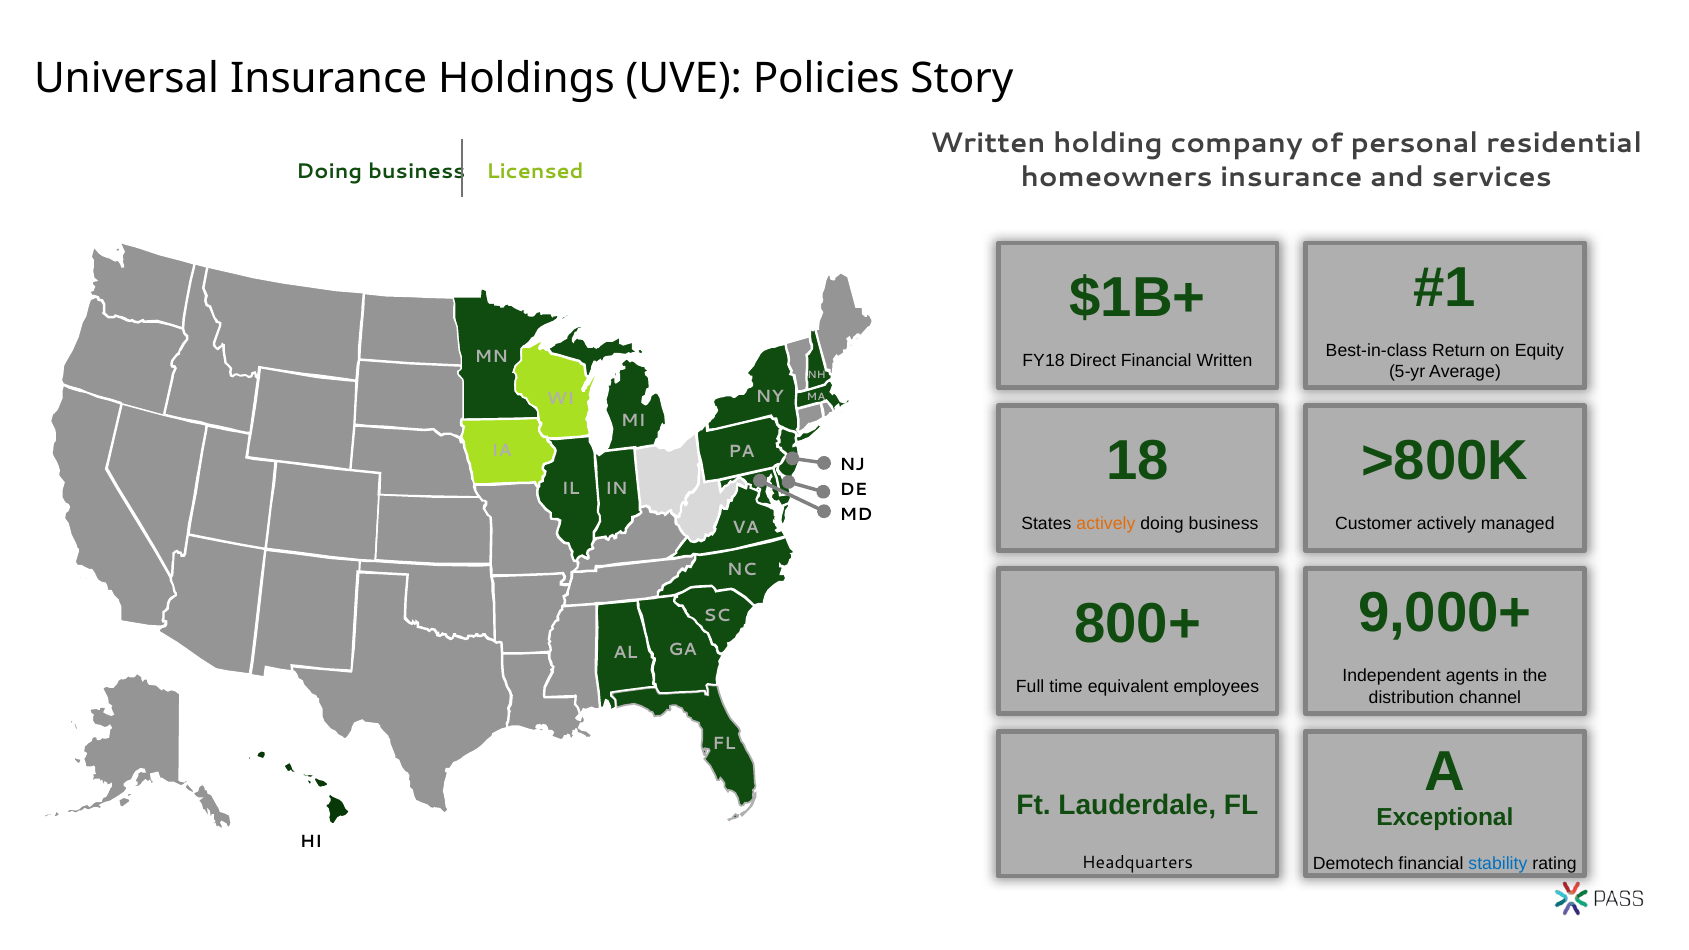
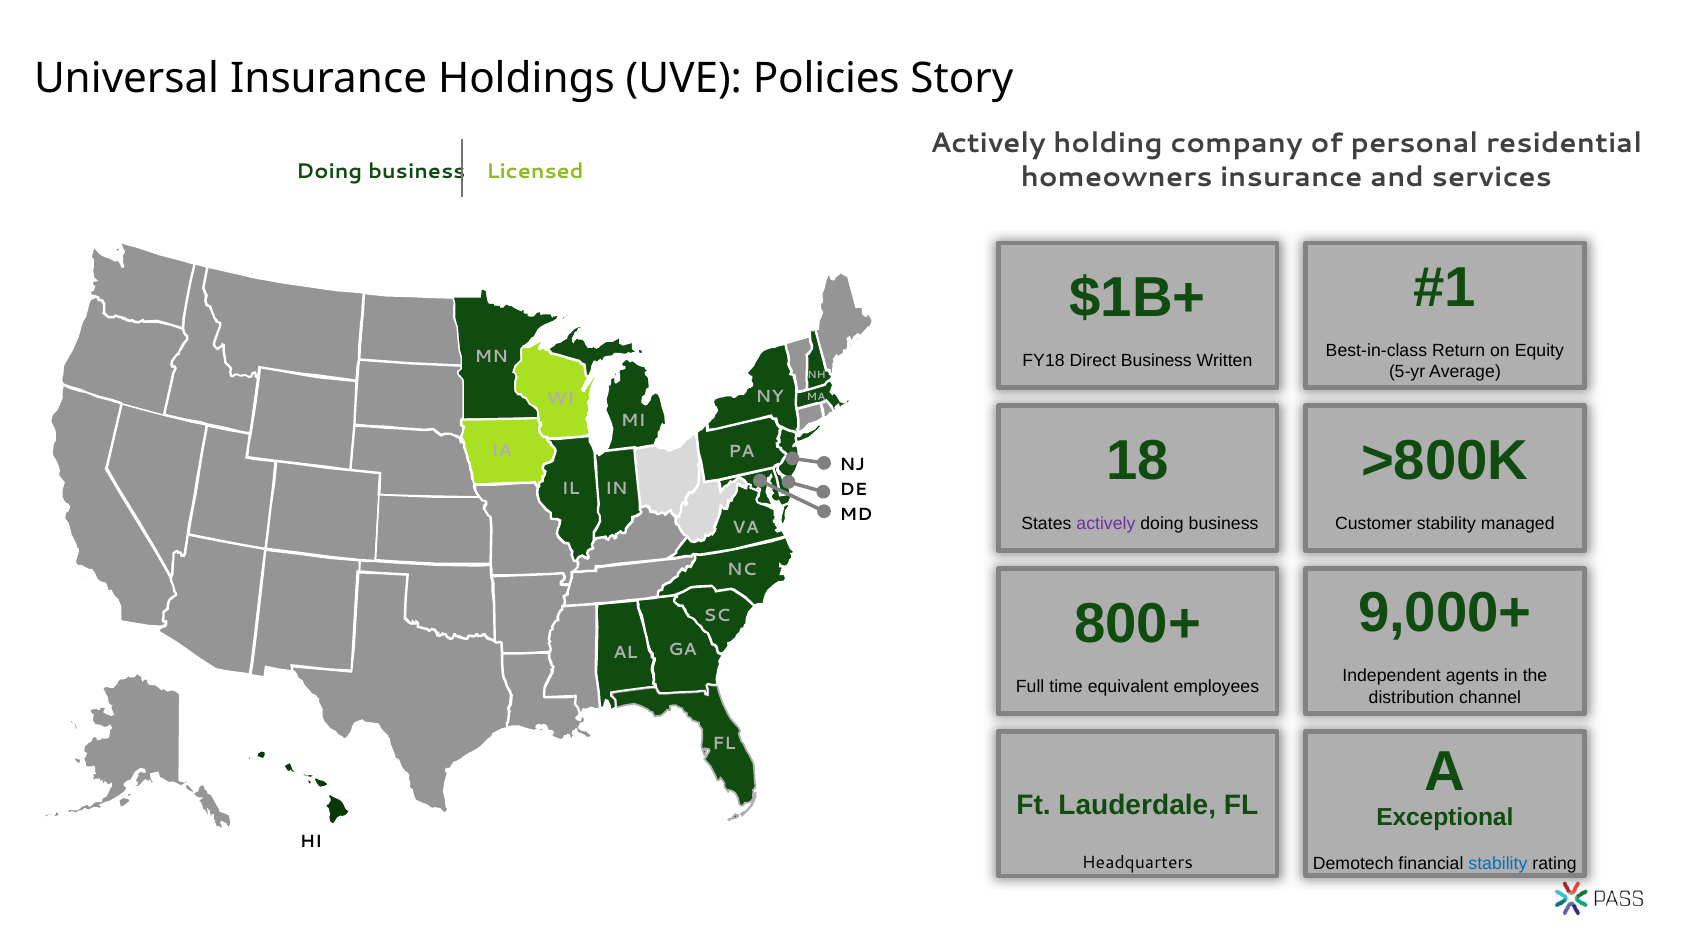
Written at (988, 143): Written -> Actively
Direct Financial: Financial -> Business
actively at (1106, 524) colour: orange -> purple
Customer actively: actively -> stability
